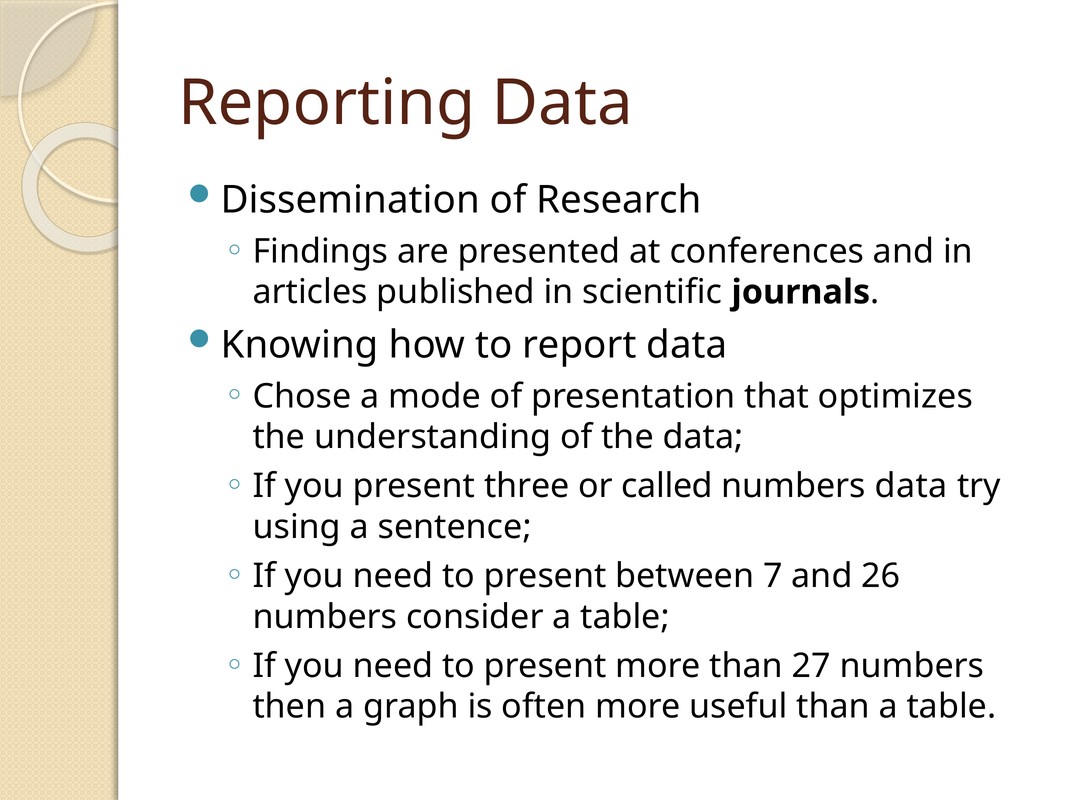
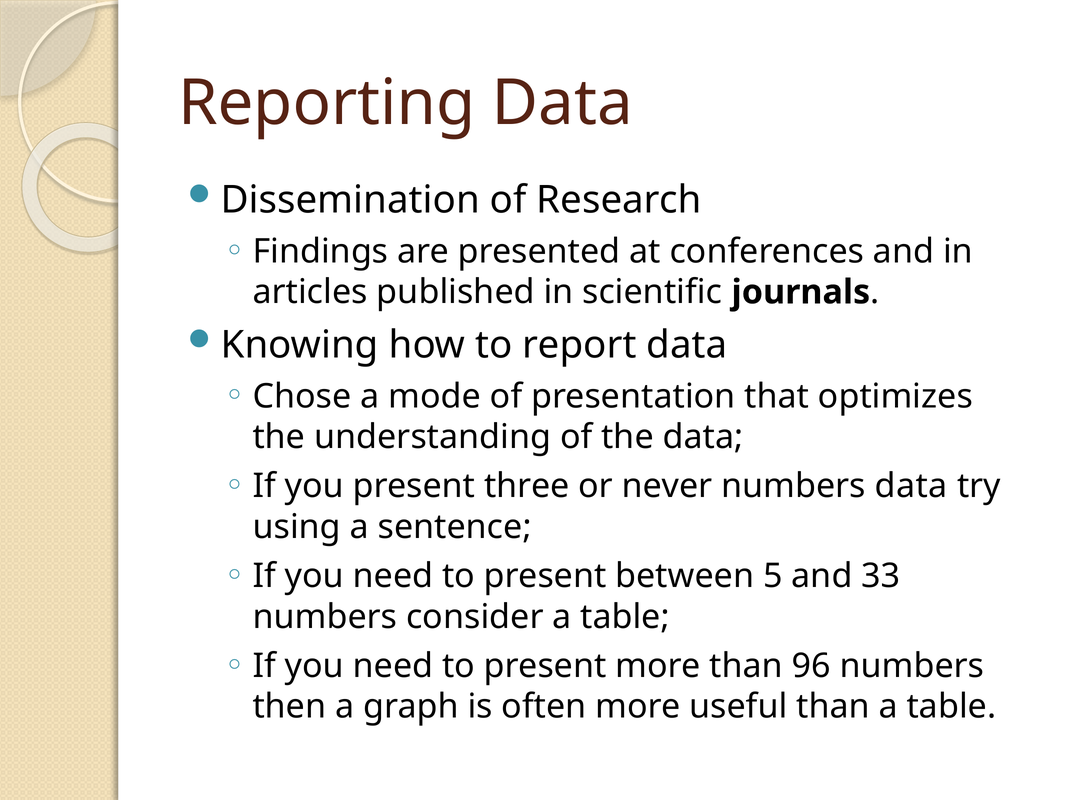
called: called -> never
7: 7 -> 5
26: 26 -> 33
27: 27 -> 96
